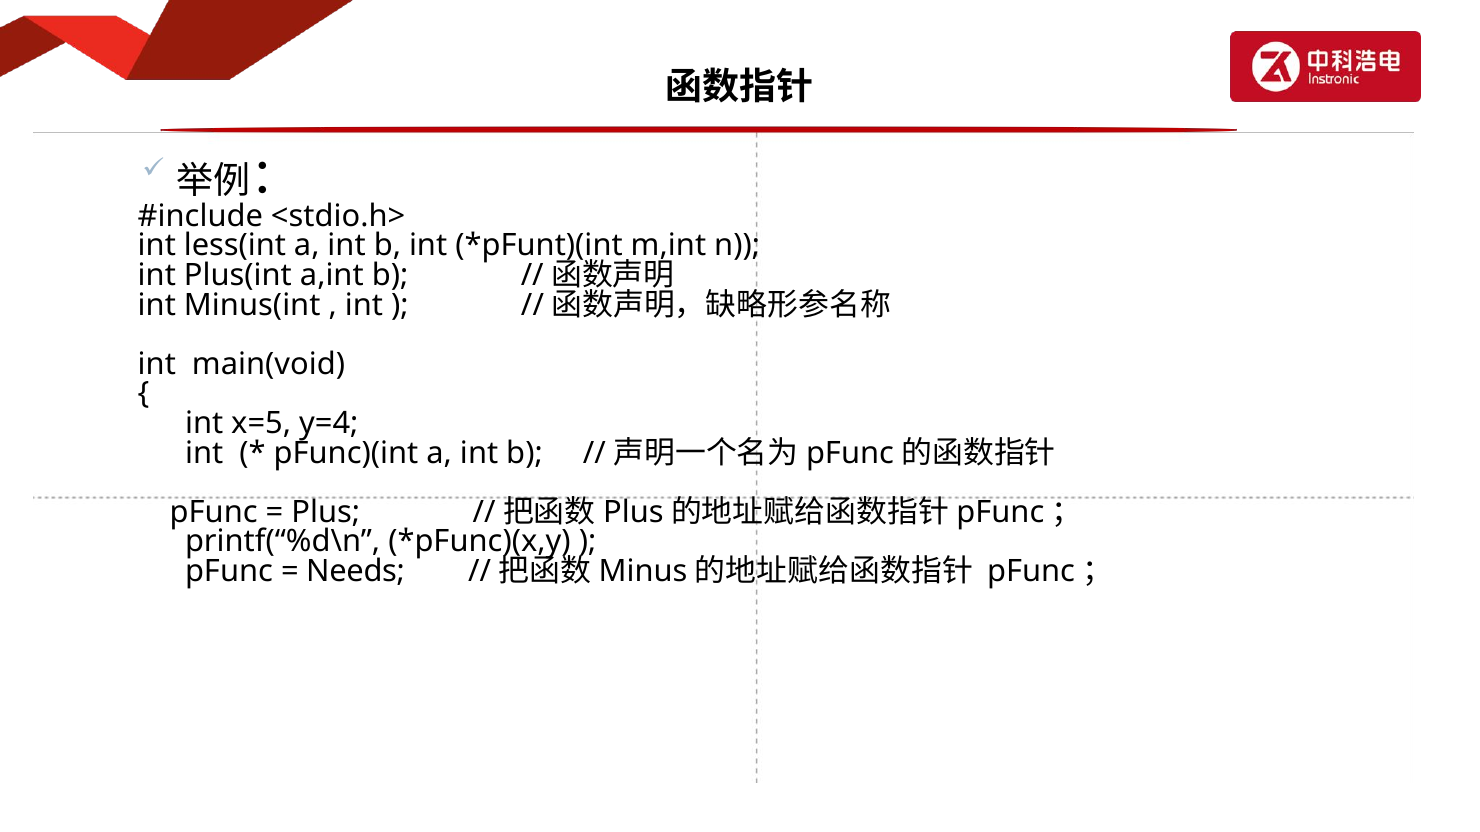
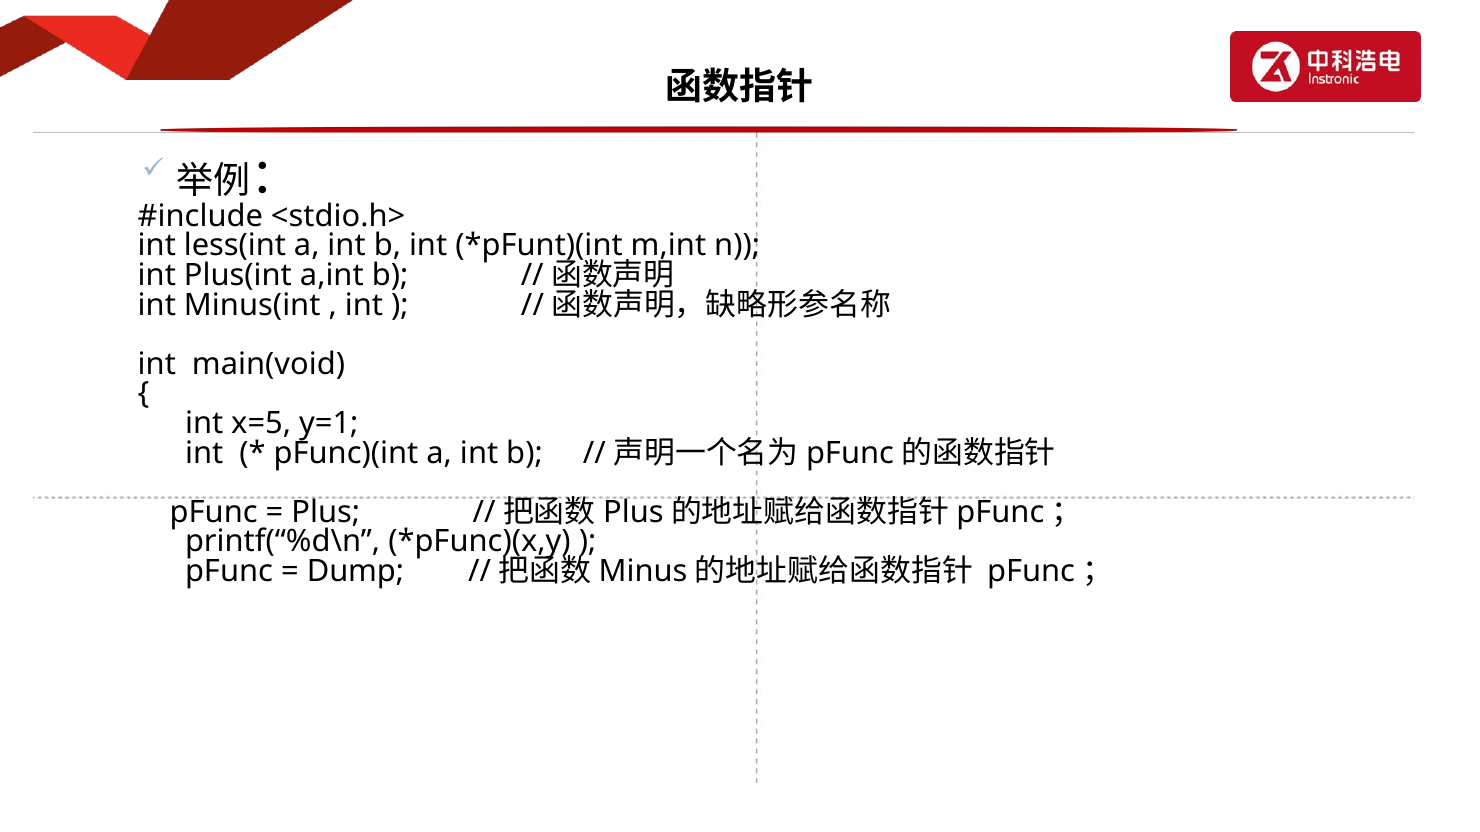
y=4: y=4 -> y=1
Needs: Needs -> Dump
